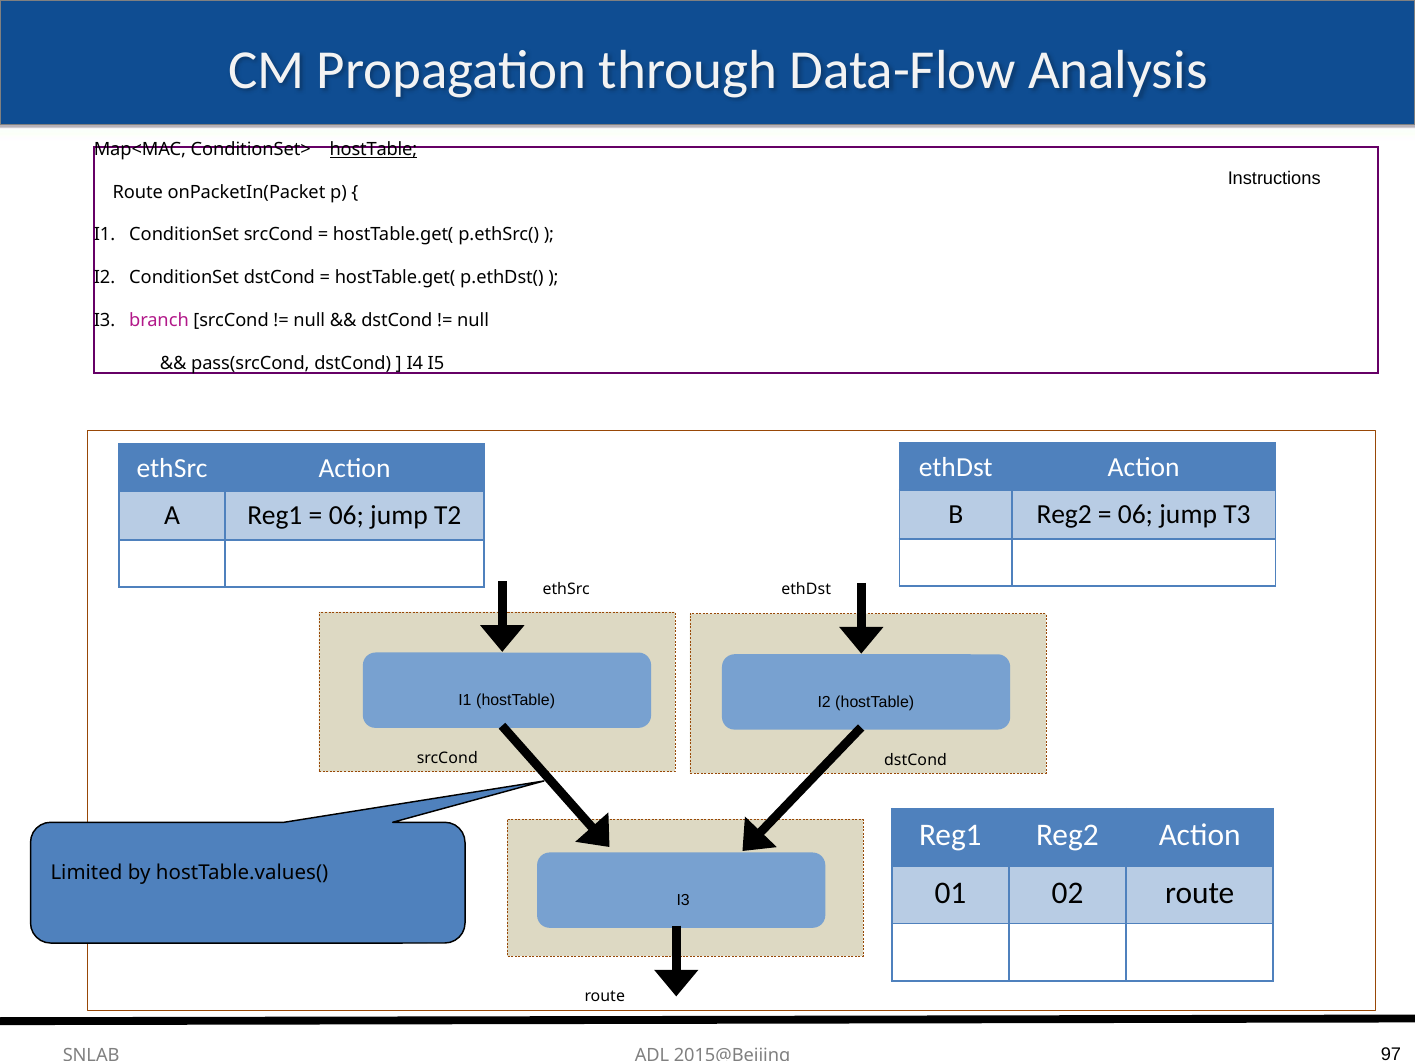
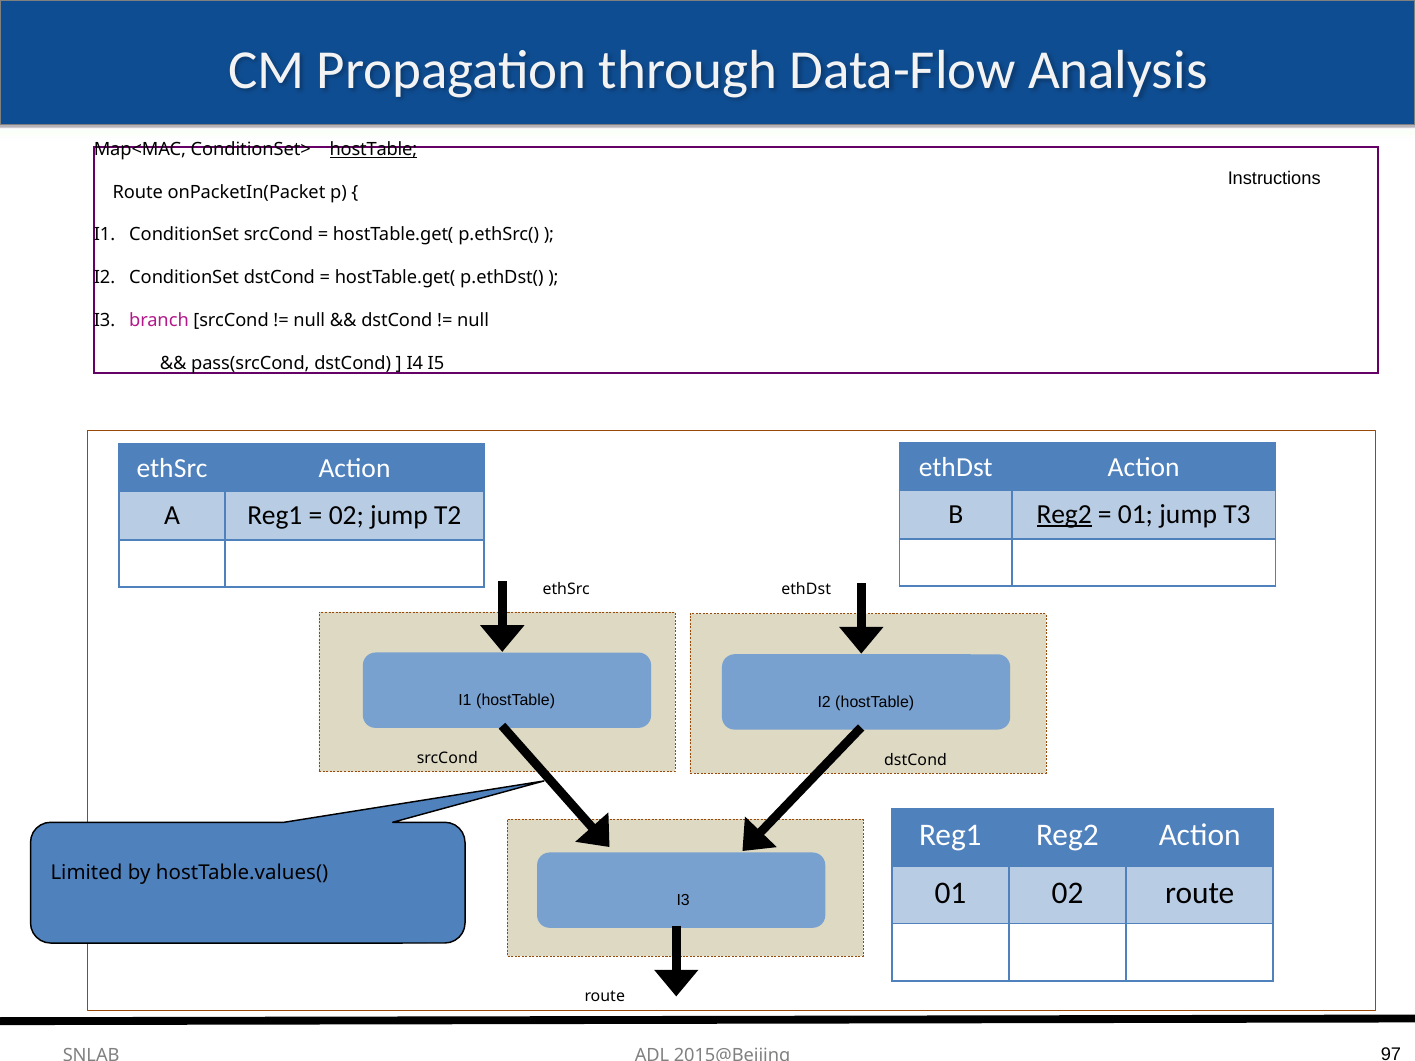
Reg2 at (1064, 515) underline: none -> present
06 at (1136, 515): 06 -> 01
06 at (346, 516): 06 -> 02
